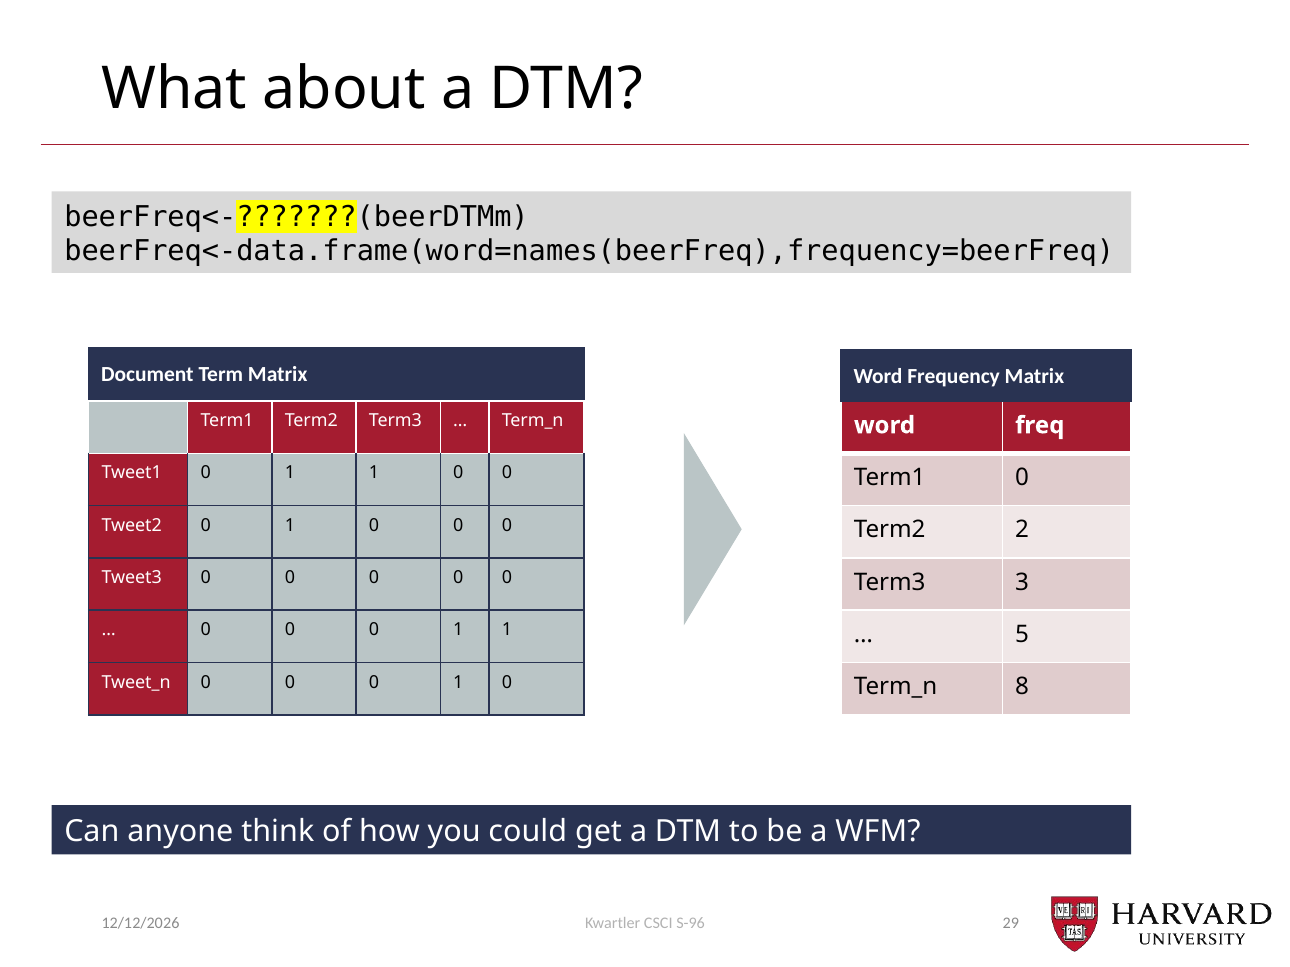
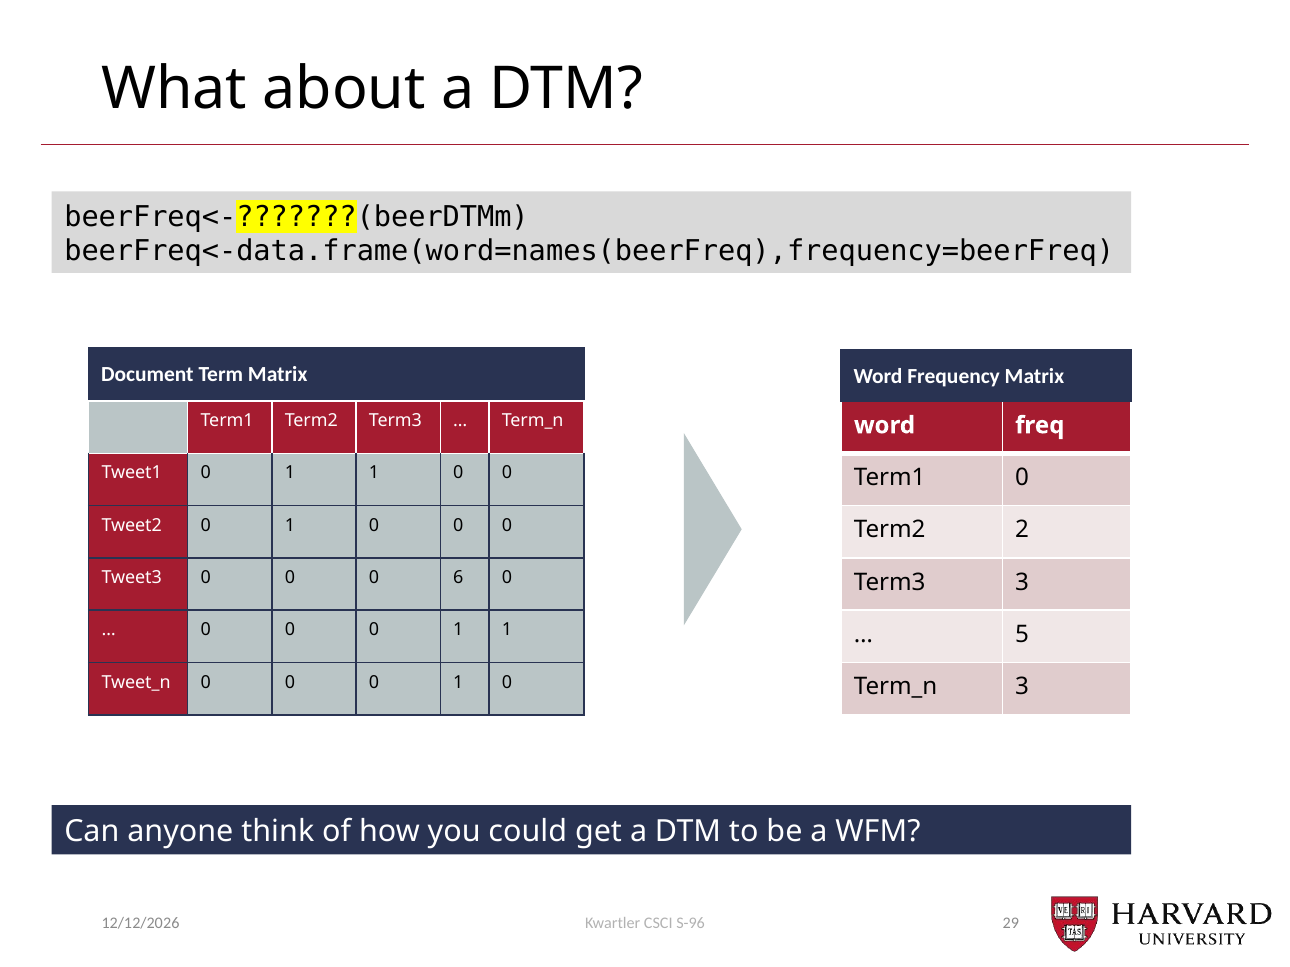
0 at (458, 578): 0 -> 6
8 at (1022, 687): 8 -> 3
